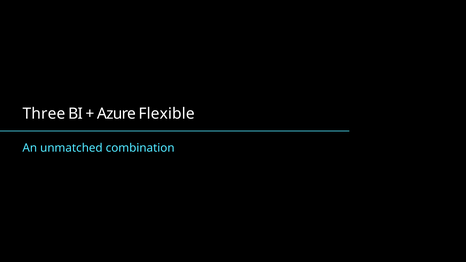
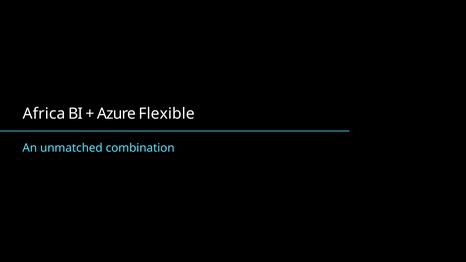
Three: Three -> Africa
